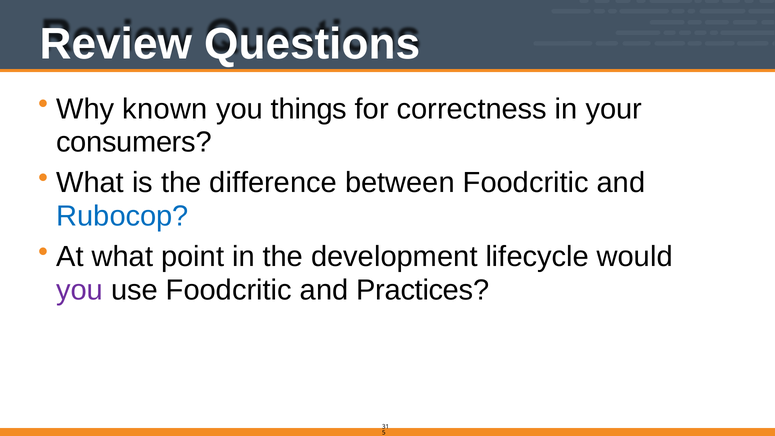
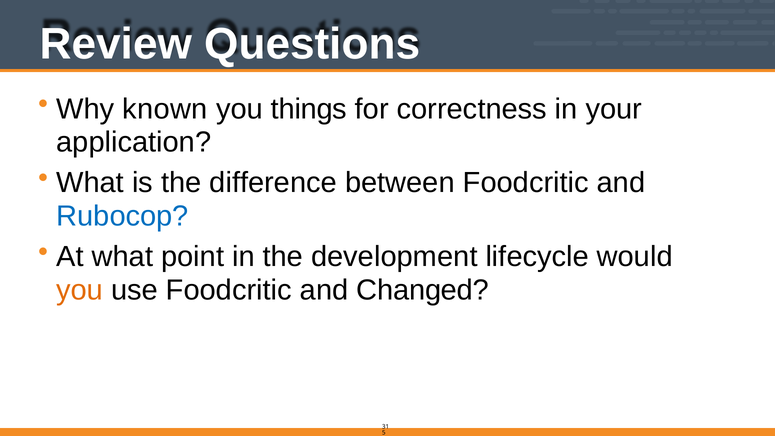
consumers: consumers -> application
you at (80, 290) colour: purple -> orange
Practices: Practices -> Changed
